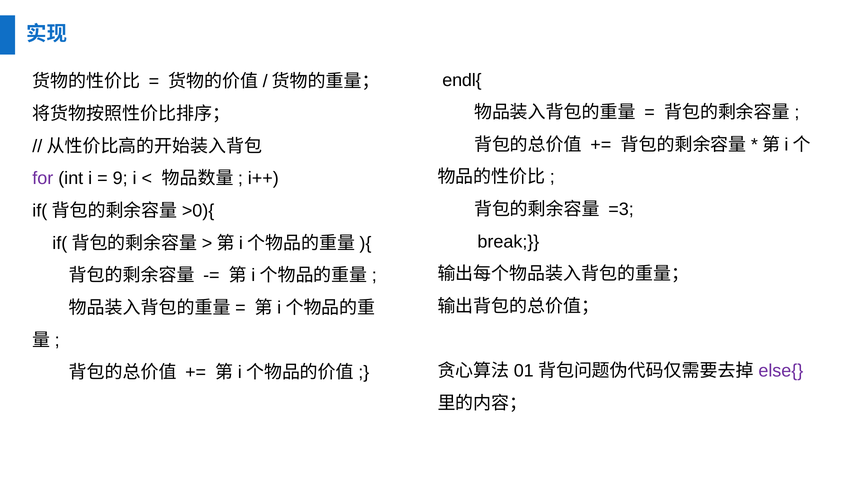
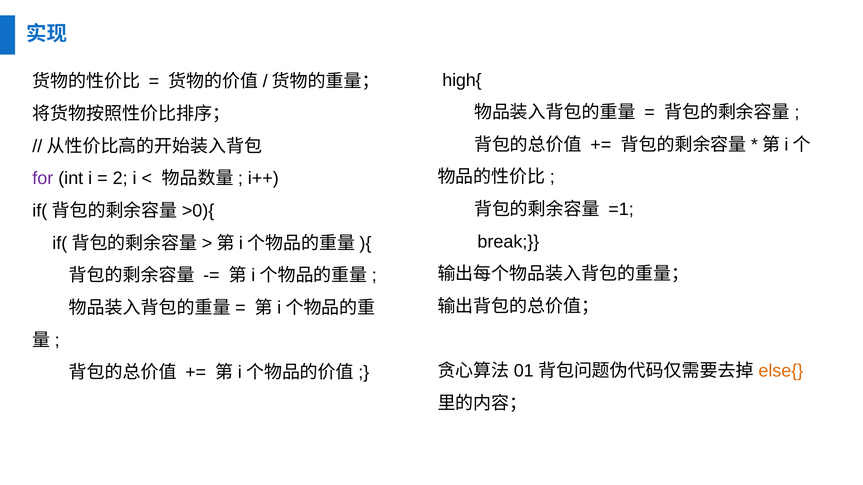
endl{: endl{ -> high{
9: 9 -> 2
=3: =3 -> =1
else{ colour: purple -> orange
